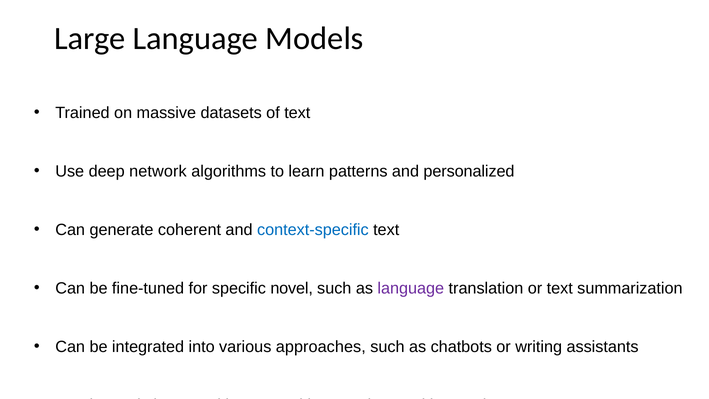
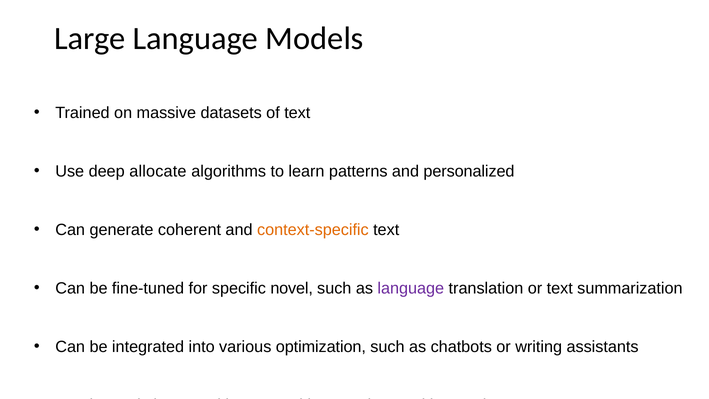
network: network -> allocate
context-specific colour: blue -> orange
approaches: approaches -> optimization
